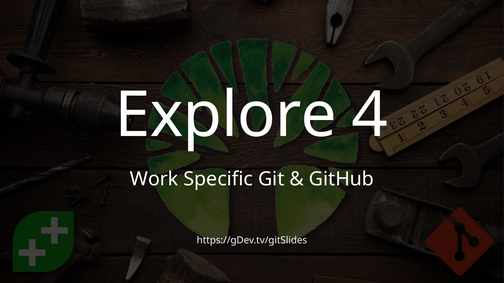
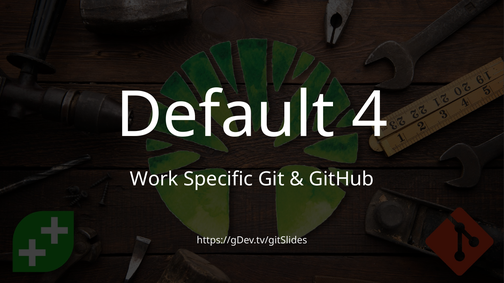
Explore: Explore -> Default
